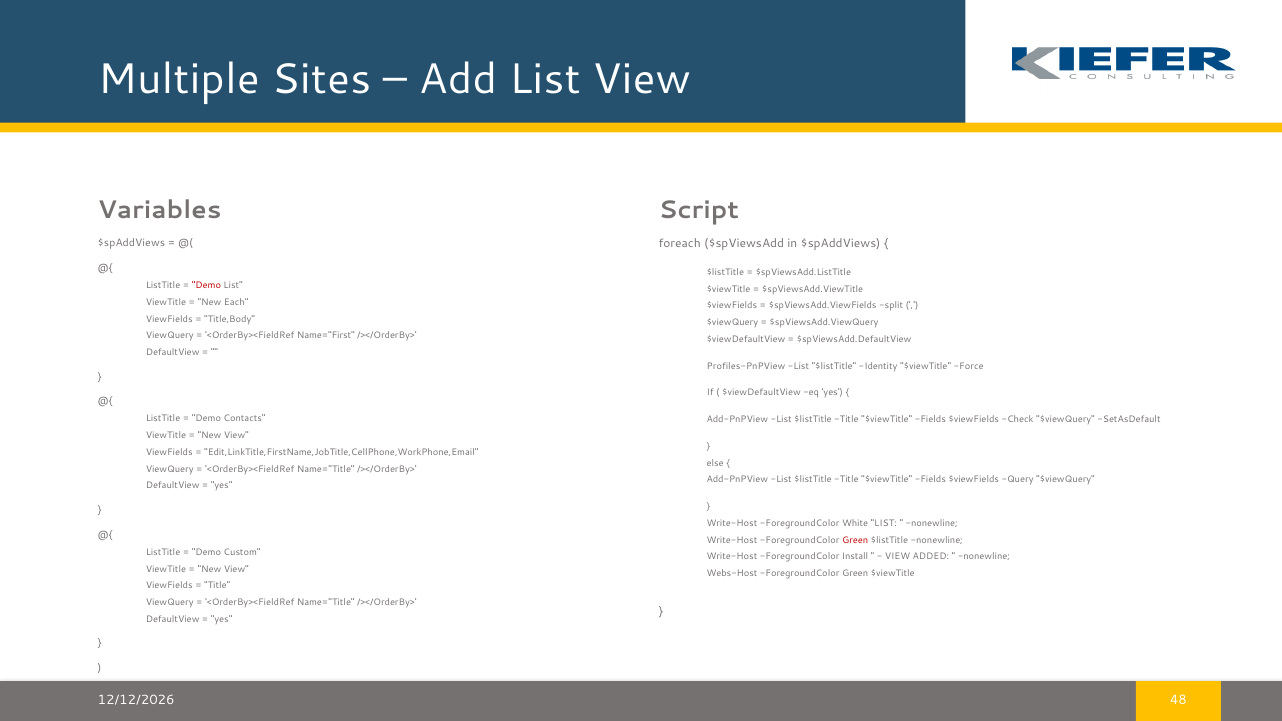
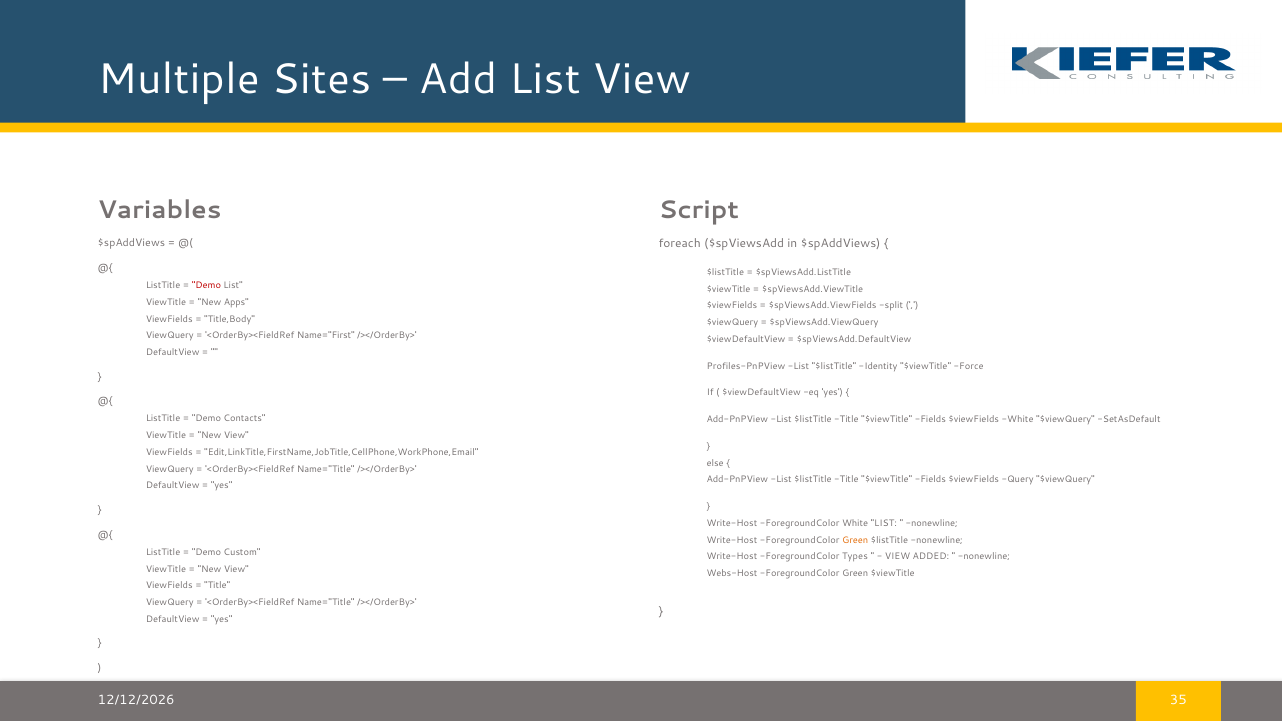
Each: Each -> Apps
$viewFields Check: Check -> White
Green at (855, 540) colour: red -> orange
Install: Install -> Types
48: 48 -> 35
